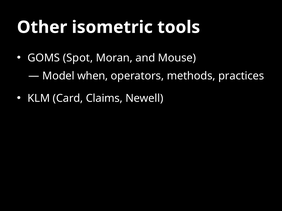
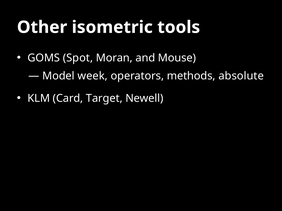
when: when -> week
practices: practices -> absolute
Claims: Claims -> Target
